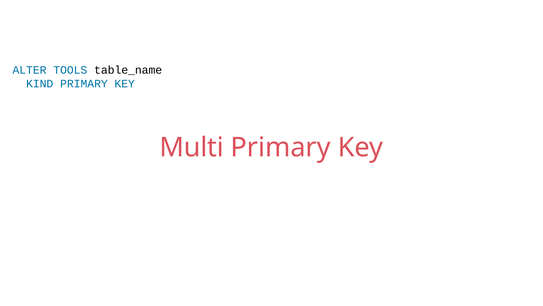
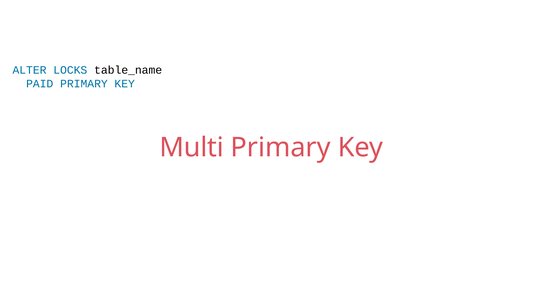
TOOLS: TOOLS -> LOCKS
KIND: KIND -> PAID
